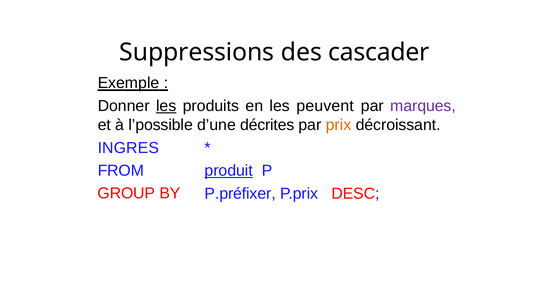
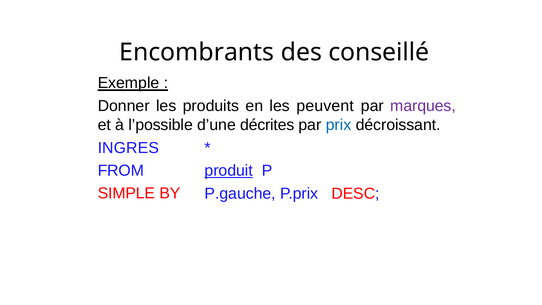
Suppressions: Suppressions -> Encombrants
cascader: cascader -> conseillé
les at (166, 106) underline: present -> none
prix colour: orange -> blue
GROUP: GROUP -> SIMPLE
P.préfixer: P.préfixer -> P.gauche
